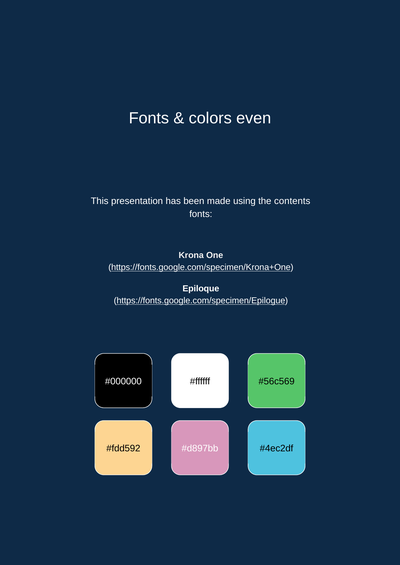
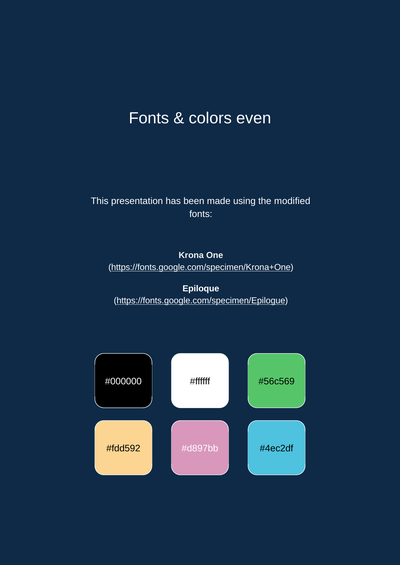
contents: contents -> modified
